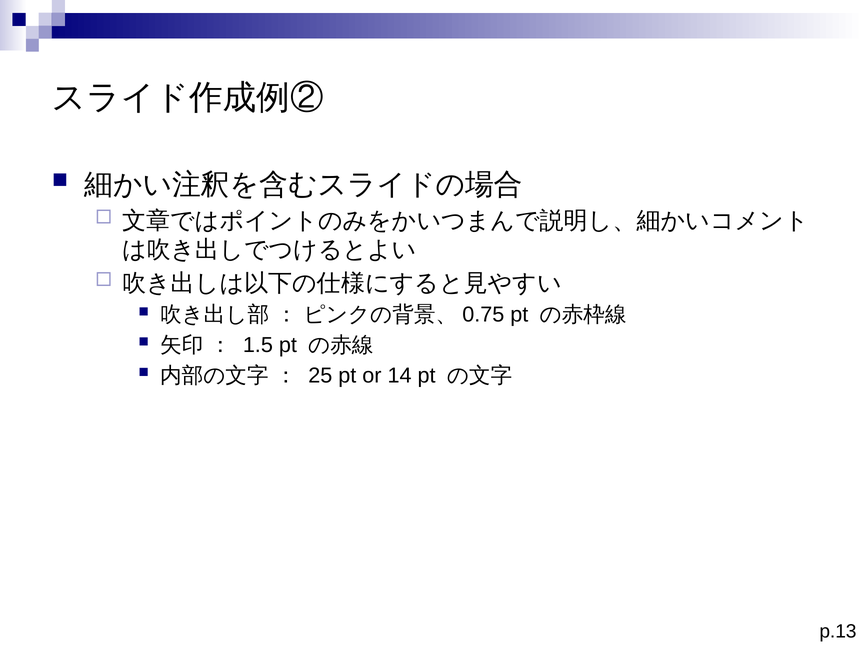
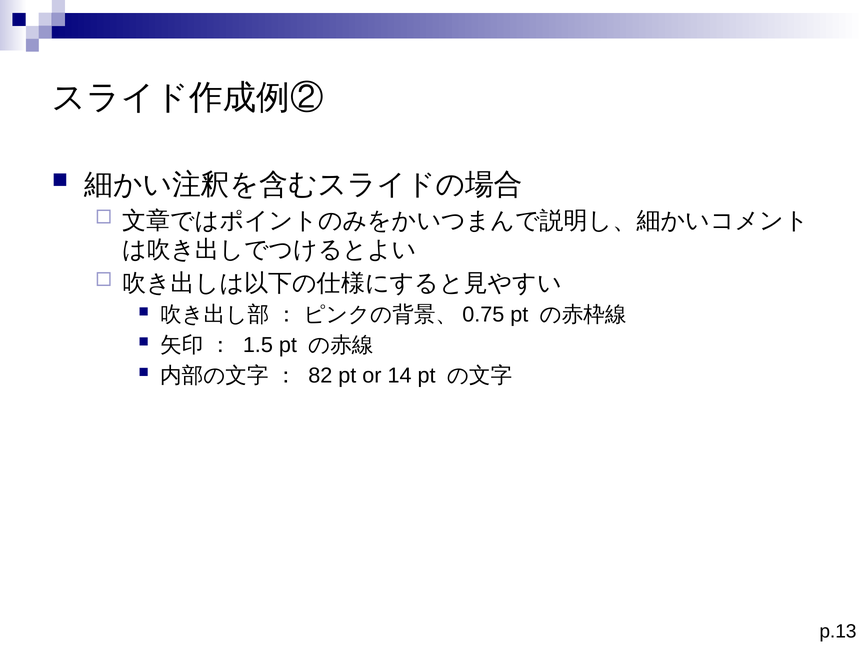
25: 25 -> 82
